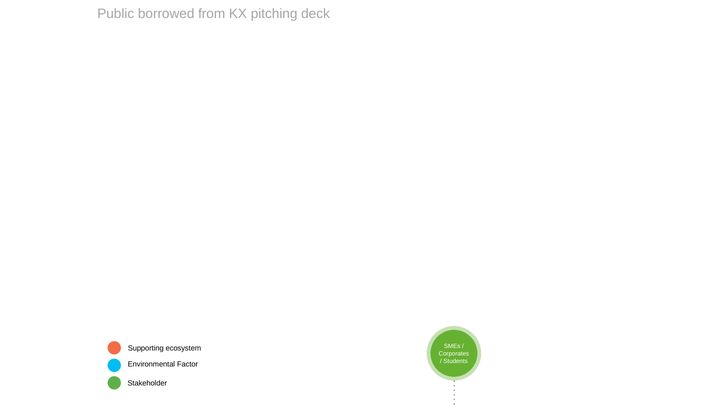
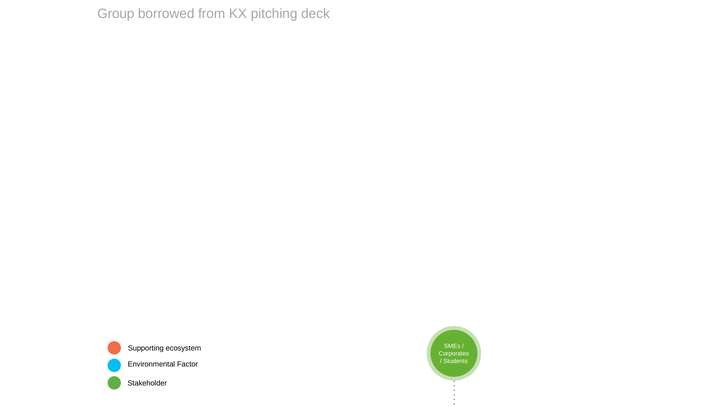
Public: Public -> Group
